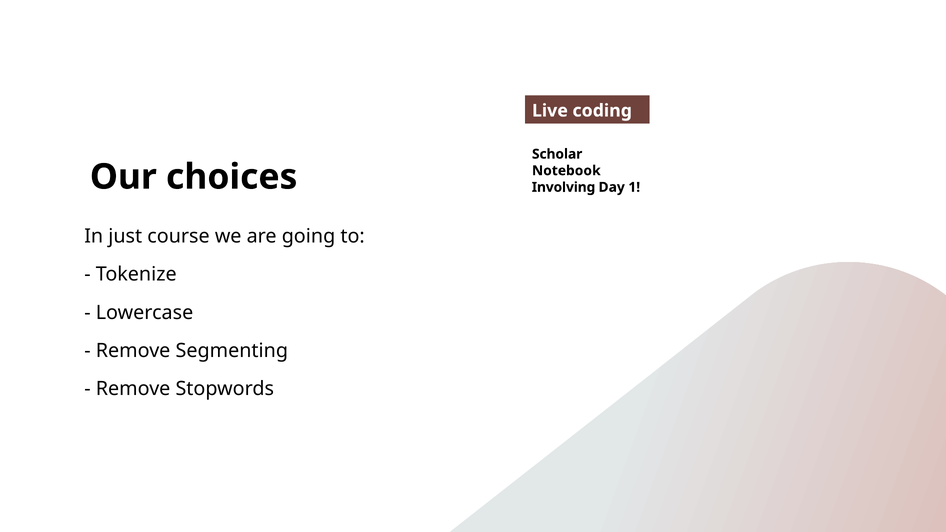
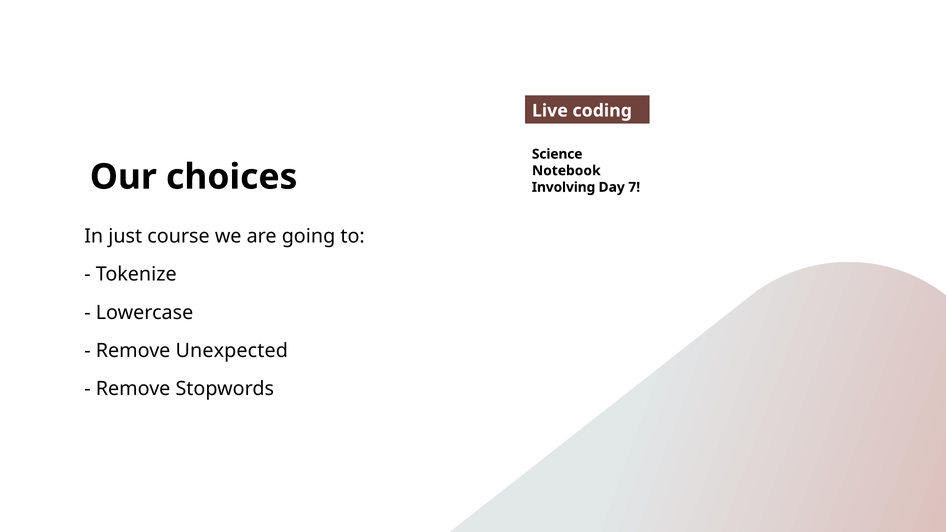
Scholar: Scholar -> Science
1: 1 -> 7
Segmenting: Segmenting -> Unexpected
